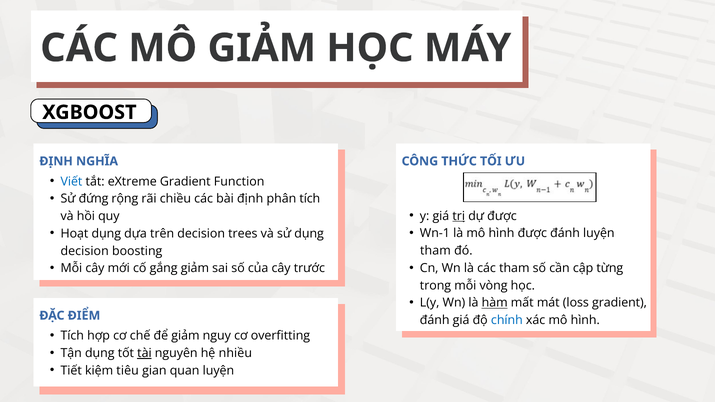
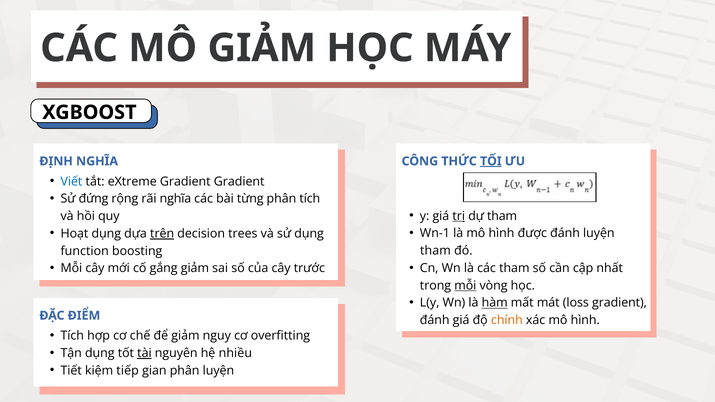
TỐI underline: none -> present
Gradient Function: Function -> Gradient
rãi chiều: chiều -> nghĩa
bài định: định -> từng
dự được: được -> tham
trên underline: none -> present
decision at (85, 251): decision -> function
từng: từng -> nhất
mỗi at (465, 286) underline: none -> present
chính colour: blue -> orange
tiêu: tiêu -> tiếp
gian quan: quan -> phân
